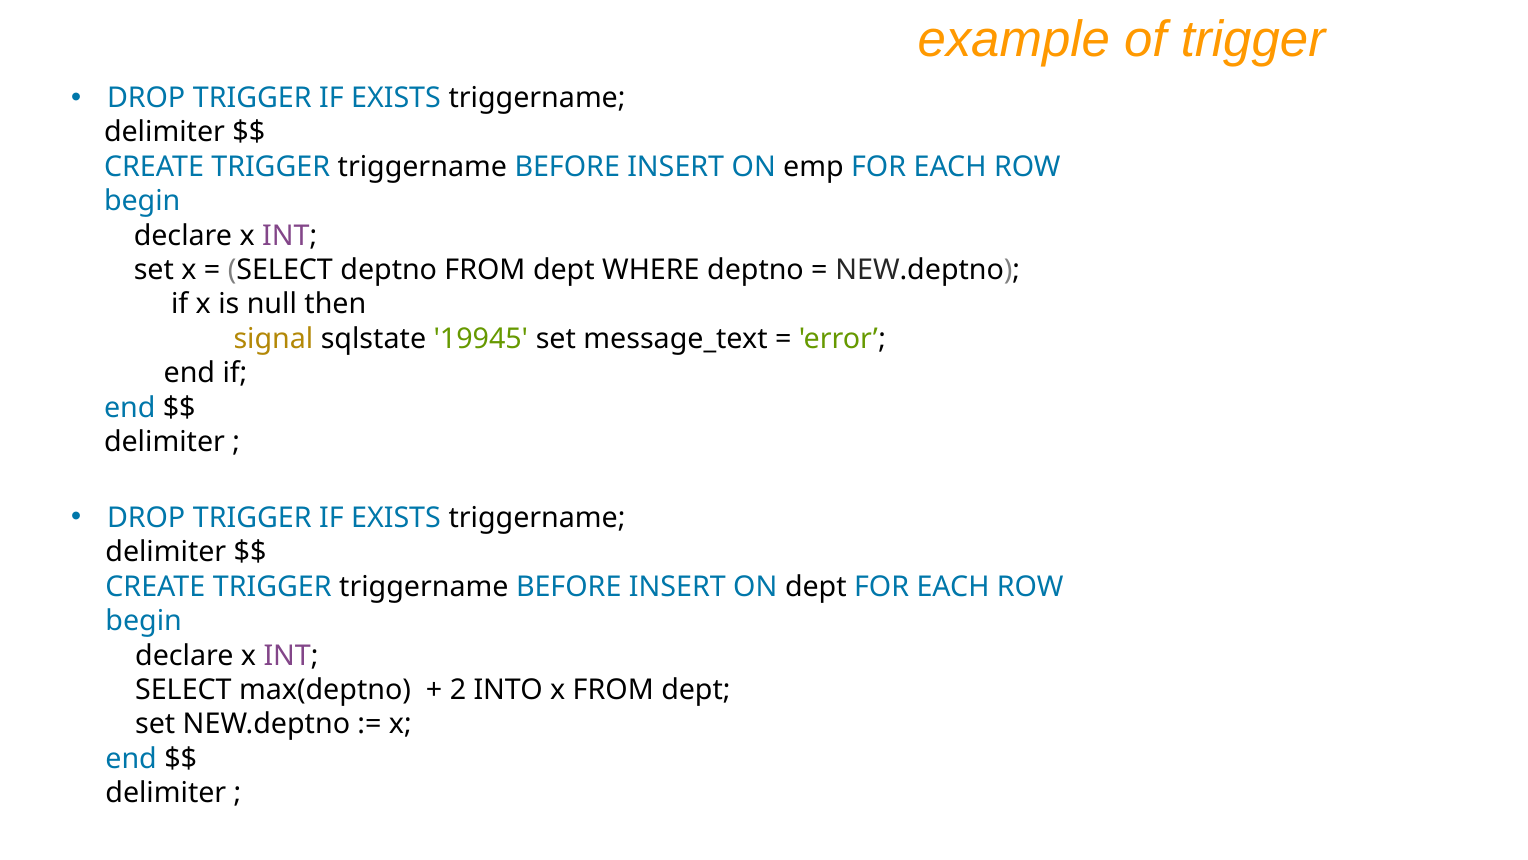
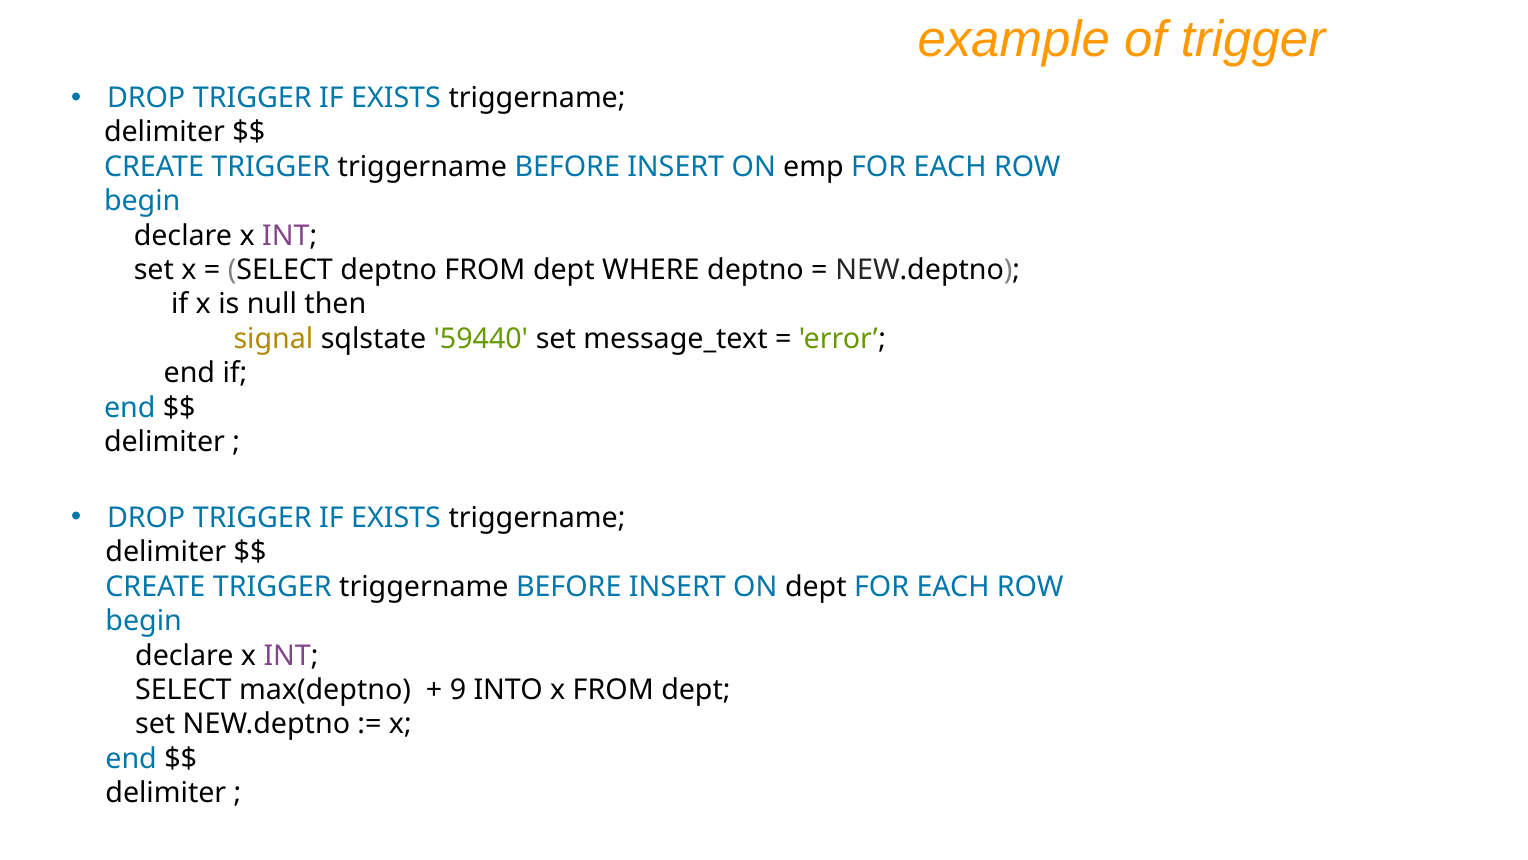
19945: 19945 -> 59440
2: 2 -> 9
